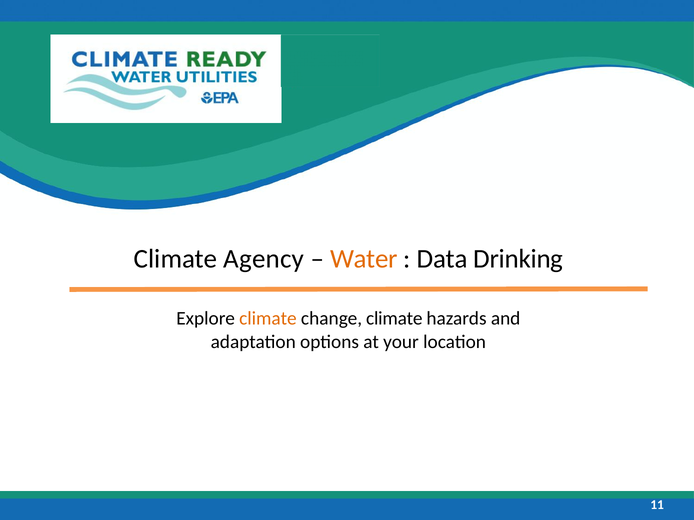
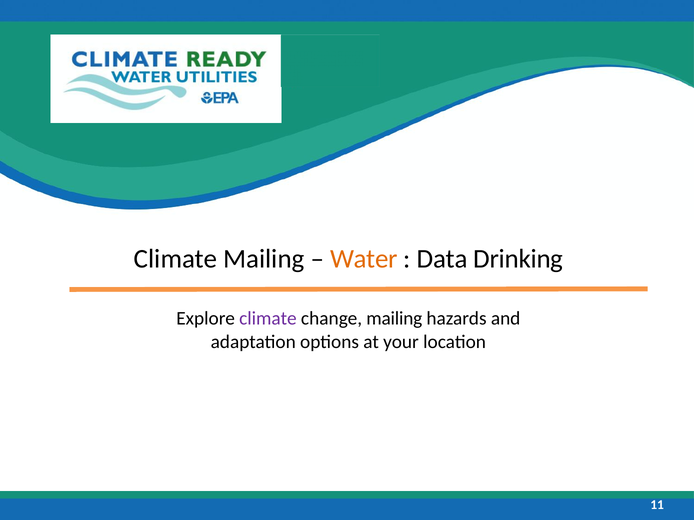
Climate Agency: Agency -> Mailing
climate at (268, 319) colour: orange -> purple
change climate: climate -> mailing
